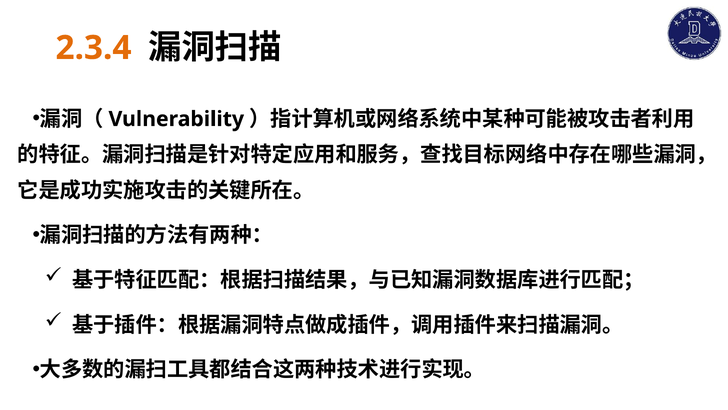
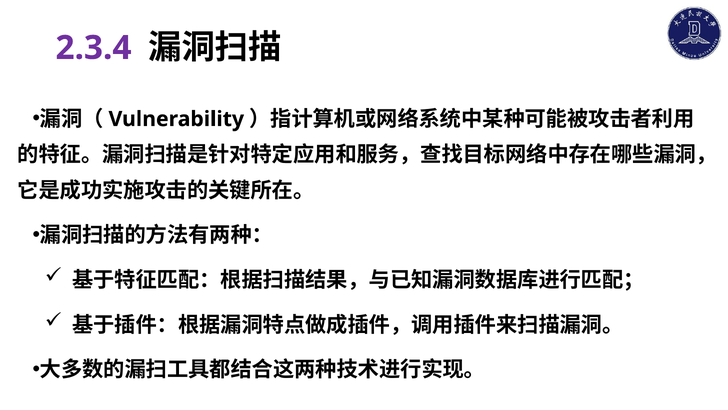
2.3.4 colour: orange -> purple
